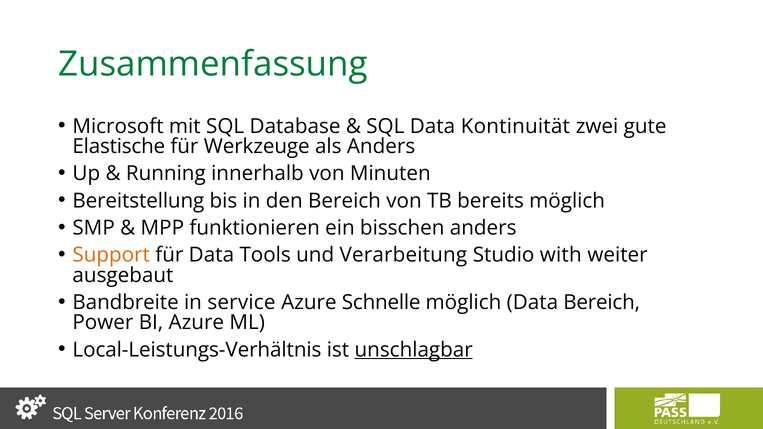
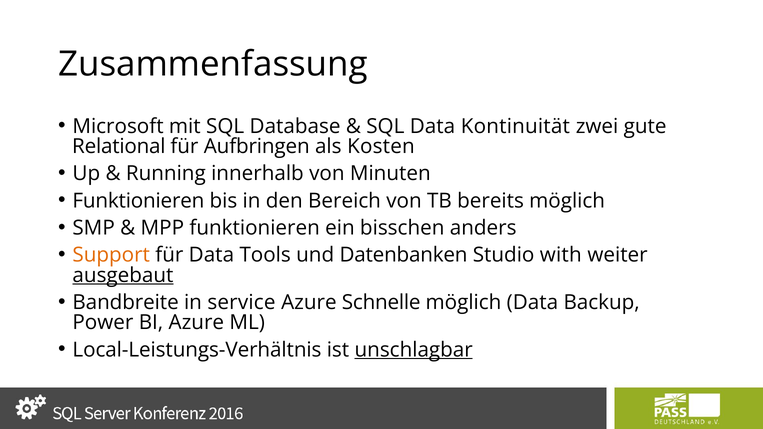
Zusammenfassung colour: green -> black
Elastische: Elastische -> Relational
Werkzeuge: Werkzeuge -> Aufbringen
als Anders: Anders -> Kosten
Bereitstellung at (138, 201): Bereitstellung -> Funktionieren
Verarbeitung: Verarbeitung -> Datenbanken
ausgebaut underline: none -> present
Data Bereich: Bereich -> Backup
